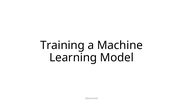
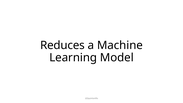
Training: Training -> Reduces
